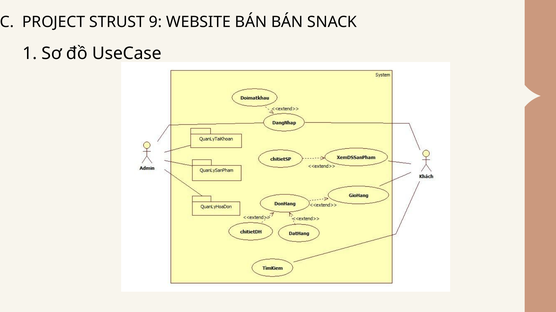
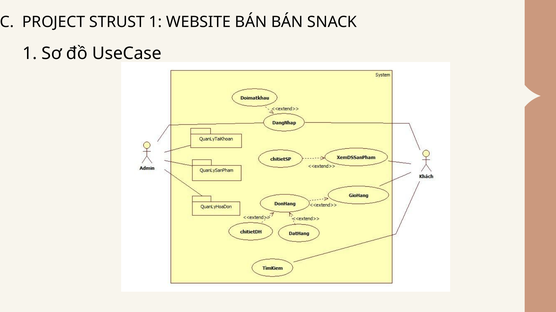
STRUST 9: 9 -> 1
